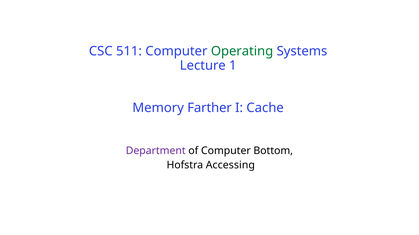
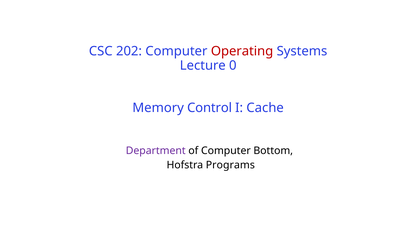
511: 511 -> 202
Operating colour: green -> red
1: 1 -> 0
Farther: Farther -> Control
Accessing: Accessing -> Programs
